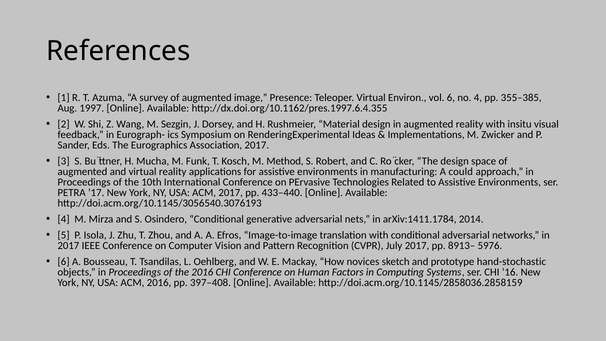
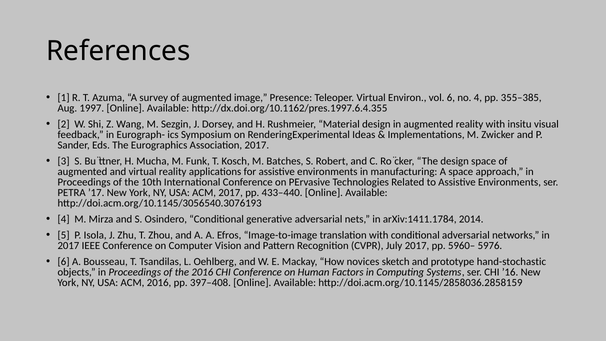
Method: Method -> Batches
A could: could -> space
8913–: 8913– -> 5960–
